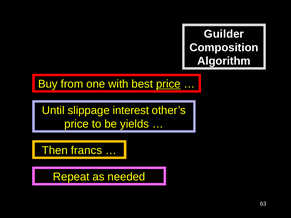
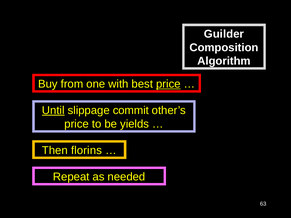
Until underline: none -> present
interest: interest -> commit
francs: francs -> florins
